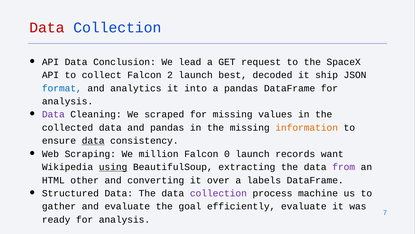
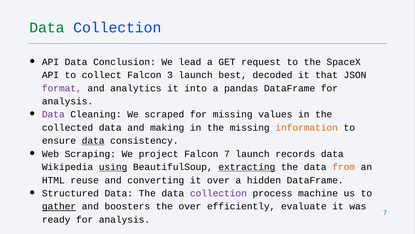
Data at (47, 28) colour: red -> green
2: 2 -> 3
ship: ship -> that
format colour: blue -> purple
and pandas: pandas -> making
million: million -> project
Falcon 0: 0 -> 7
records want: want -> data
extracting underline: none -> present
from colour: purple -> orange
other: other -> reuse
labels: labels -> hidden
gather underline: none -> present
and evaluate: evaluate -> boosters
the goal: goal -> over
